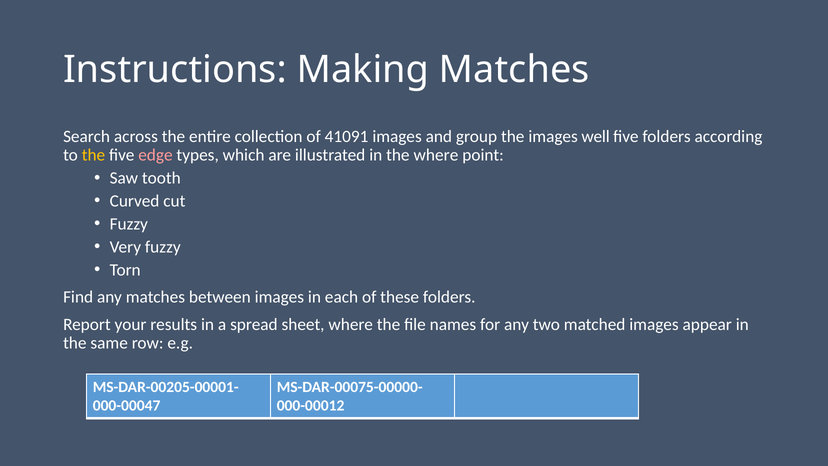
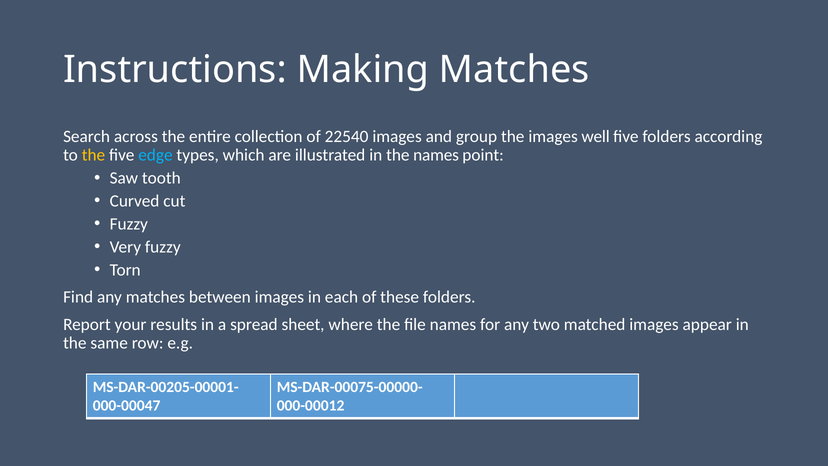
41091: 41091 -> 22540
edge colour: pink -> light blue
the where: where -> names
